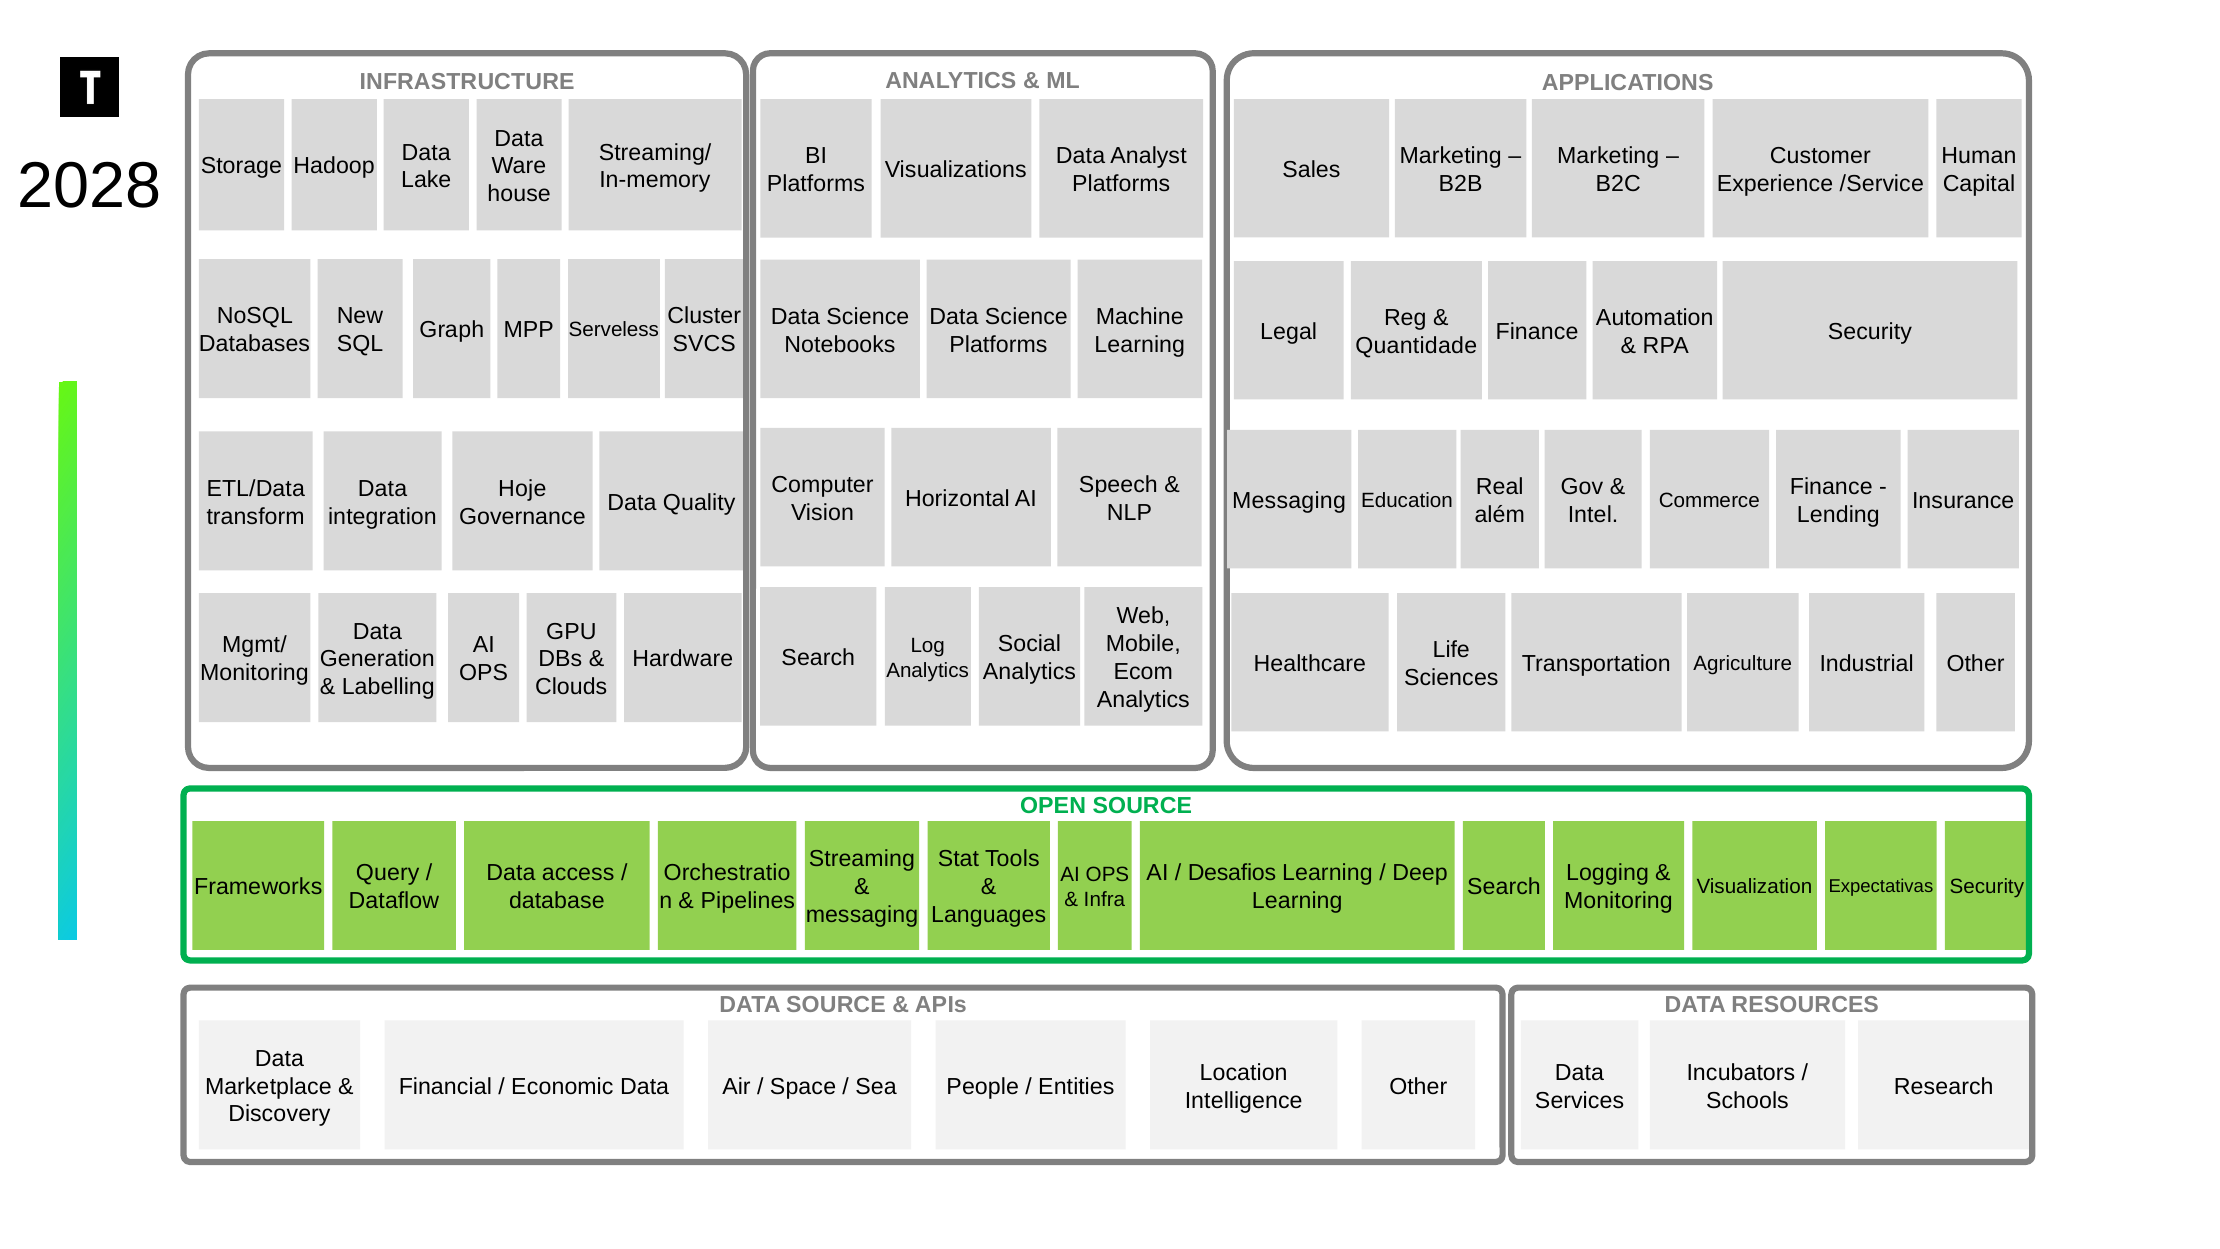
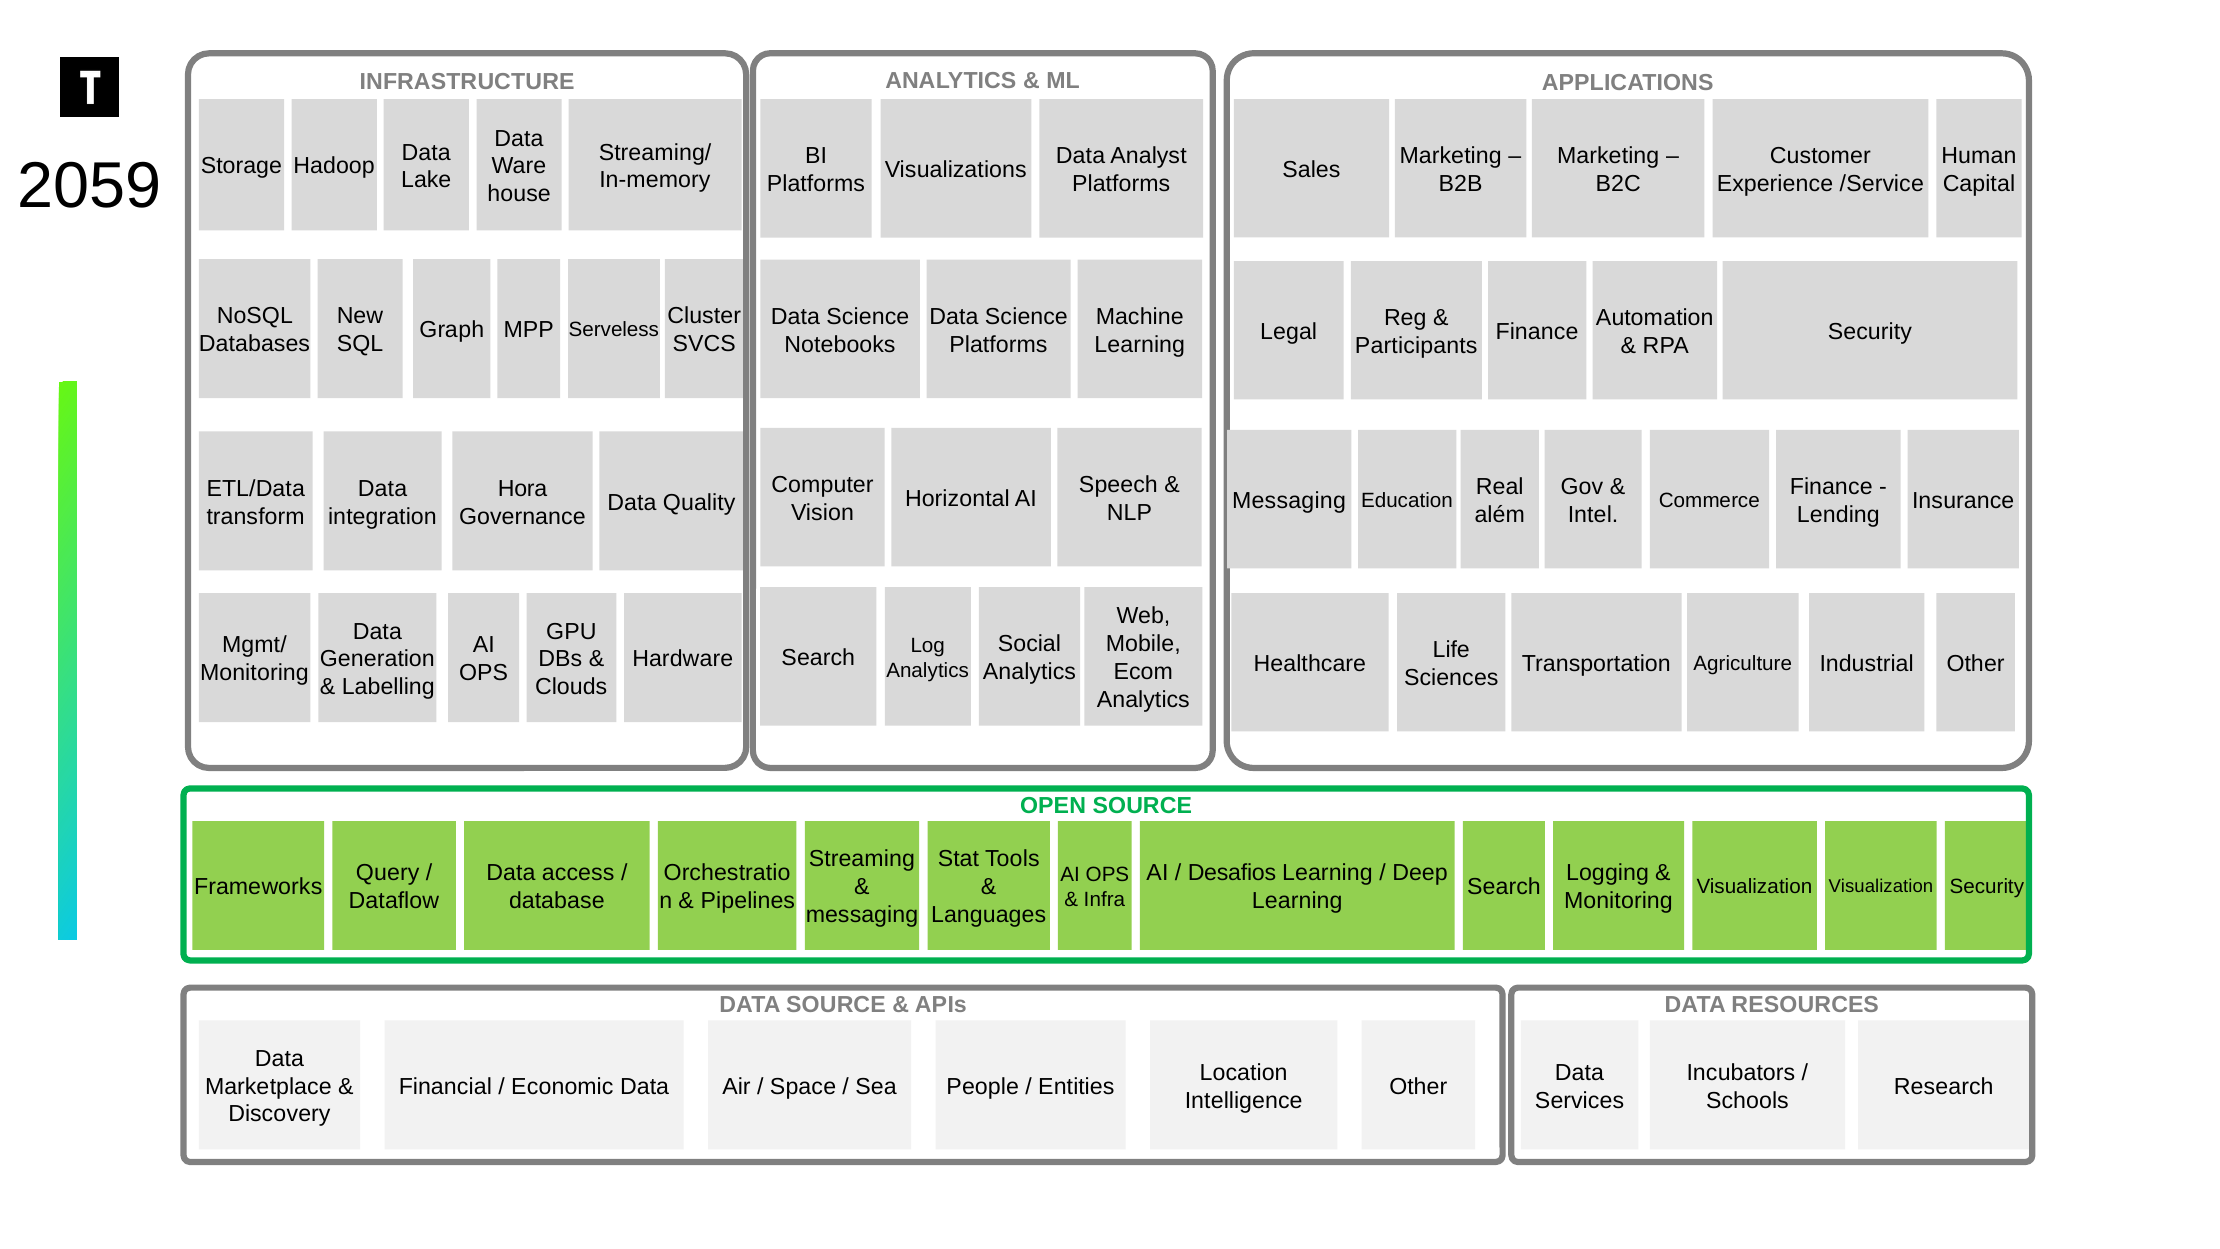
2028: 2028 -> 2059
Quantidade: Quantidade -> Participants
Hoje: Hoje -> Hora
Expectativas at (1881, 887): Expectativas -> Visualization
